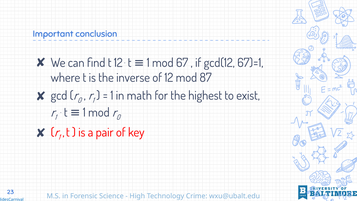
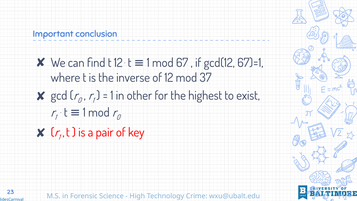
87: 87 -> 37
math: math -> other
